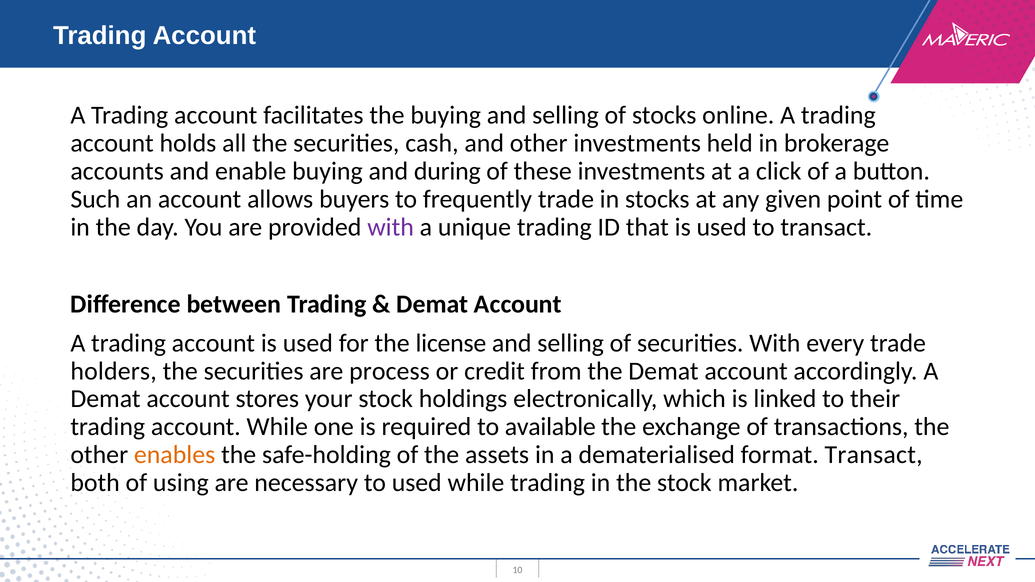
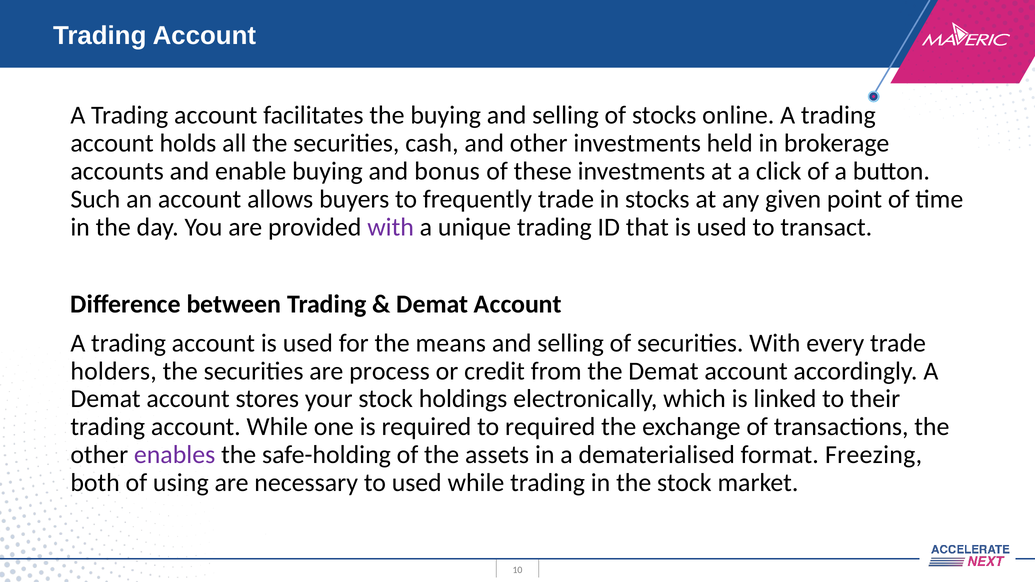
during: during -> bonus
license: license -> means
to available: available -> required
enables colour: orange -> purple
format Transact: Transact -> Freezing
